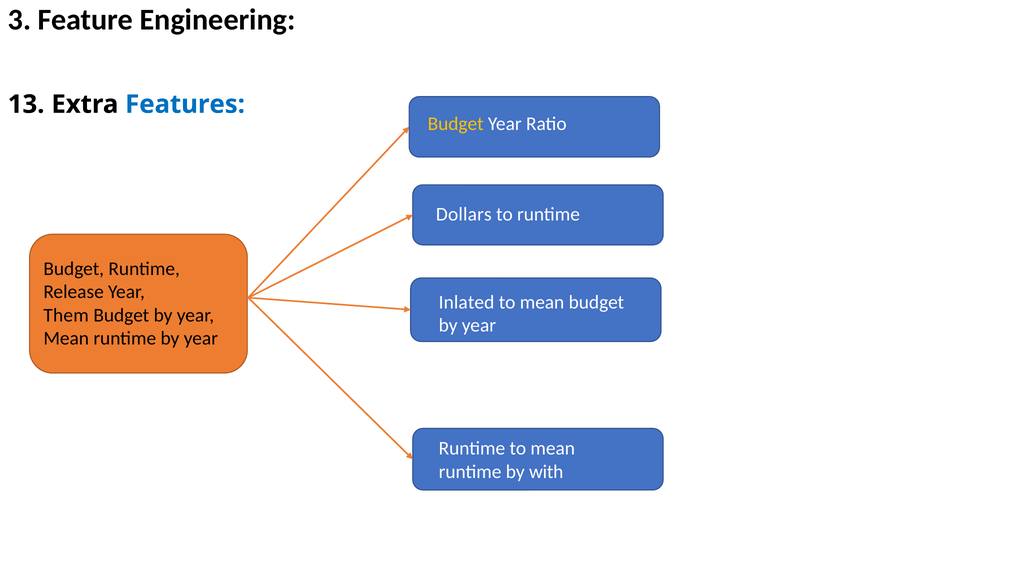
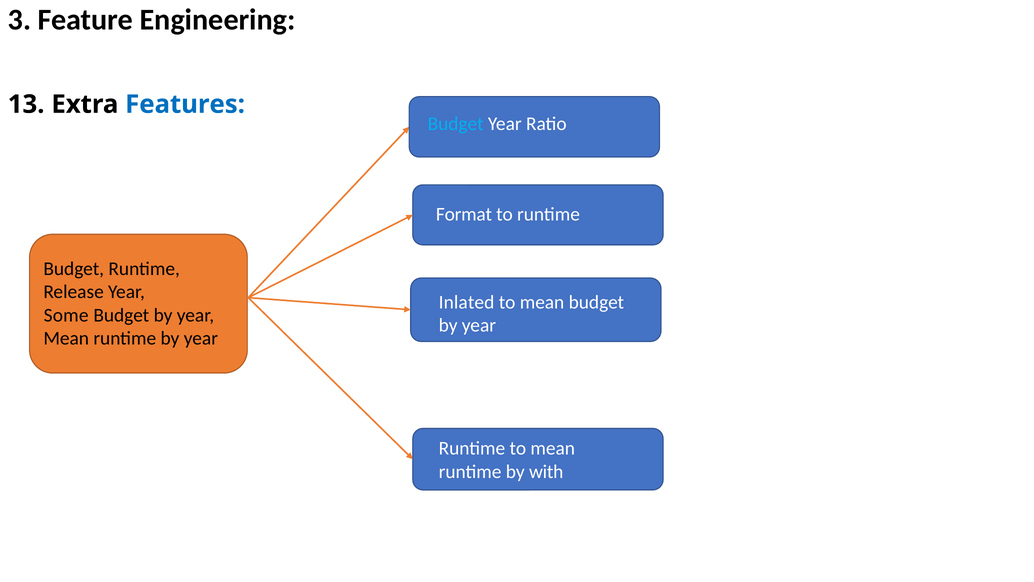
Budget at (456, 124) colour: yellow -> light blue
Dollars: Dollars -> Format
Them: Them -> Some
